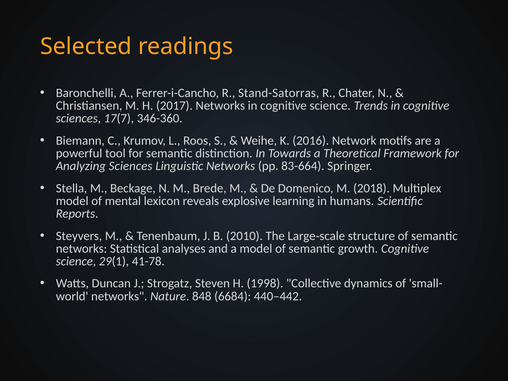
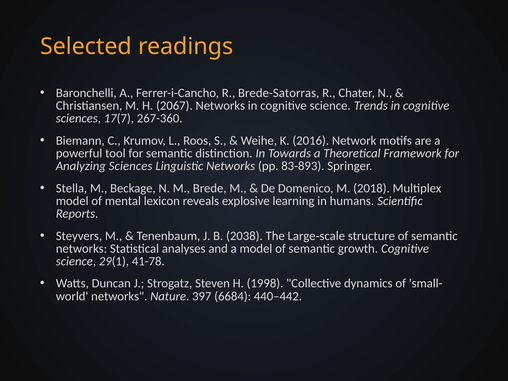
Stand-Satorras: Stand-Satorras -> Brede-Satorras
2017: 2017 -> 2067
346-360: 346-360 -> 267-360
83-664: 83-664 -> 83-893
2010: 2010 -> 2038
848: 848 -> 397
